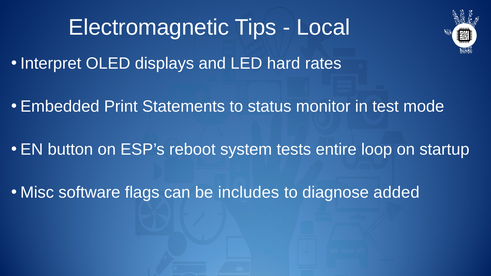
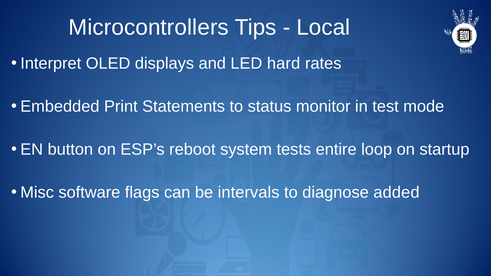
Electromagnetic: Electromagnetic -> Microcontrollers
includes: includes -> intervals
